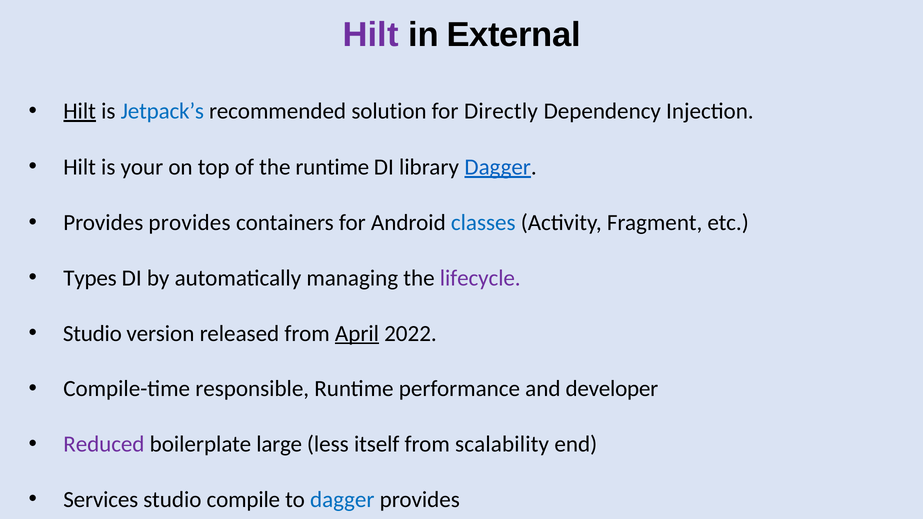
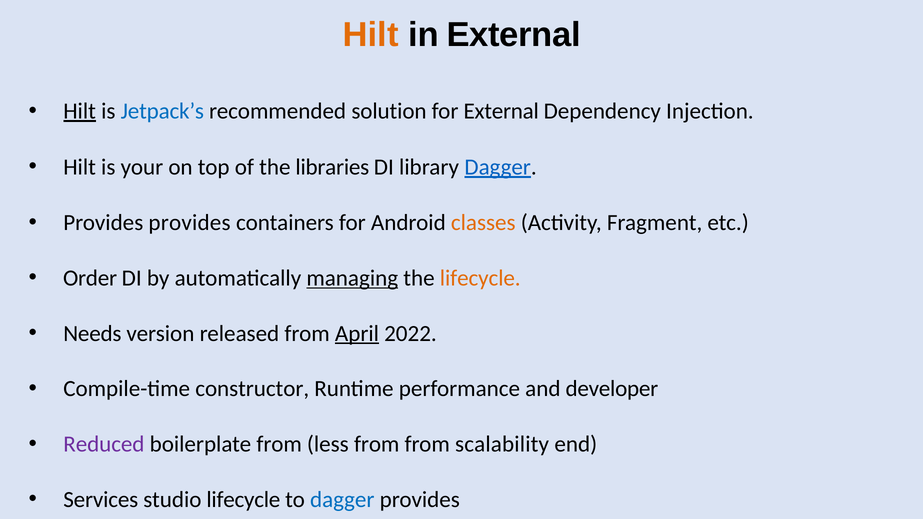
Hilt at (371, 35) colour: purple -> orange
for Directly: Directly -> External
the runtime: runtime -> libraries
classes colour: blue -> orange
Types: Types -> Order
managing underline: none -> present
lifecycle at (480, 278) colour: purple -> orange
Studio at (92, 334): Studio -> Needs
responsible: responsible -> constructor
boilerplate large: large -> from
less itself: itself -> from
studio compile: compile -> lifecycle
